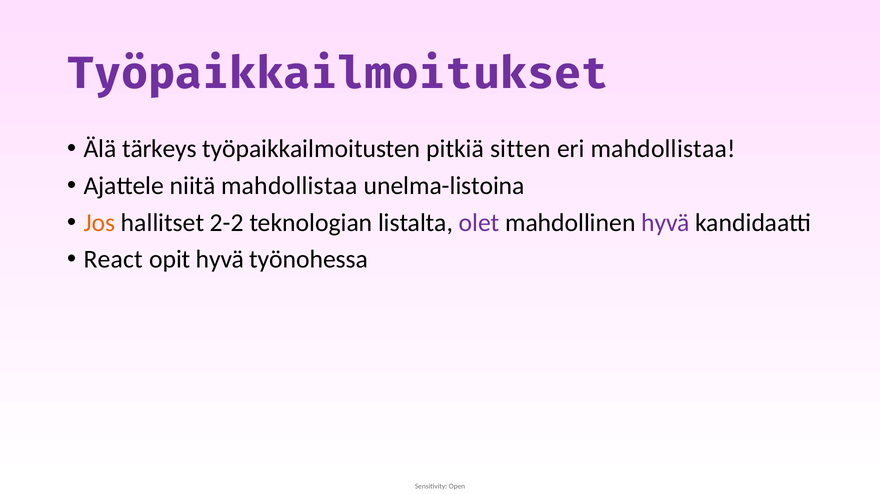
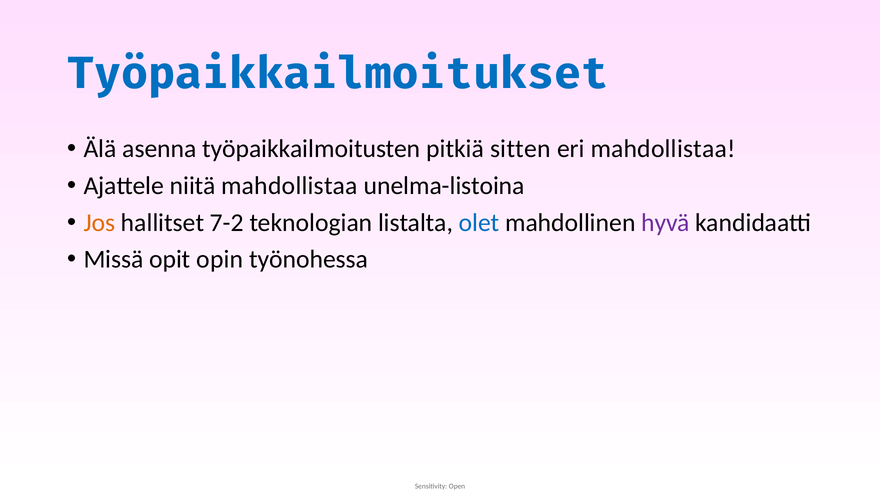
Työpaikkailmoitukset colour: purple -> blue
tärkeys: tärkeys -> asenna
2-2: 2-2 -> 7-2
olet colour: purple -> blue
React: React -> Missä
opit hyvä: hyvä -> opin
